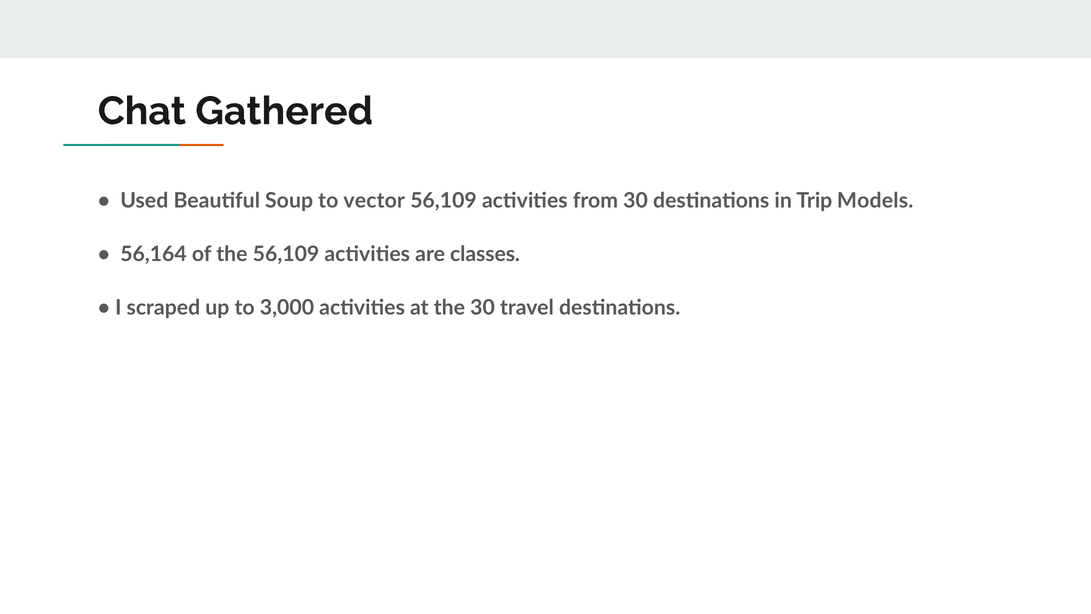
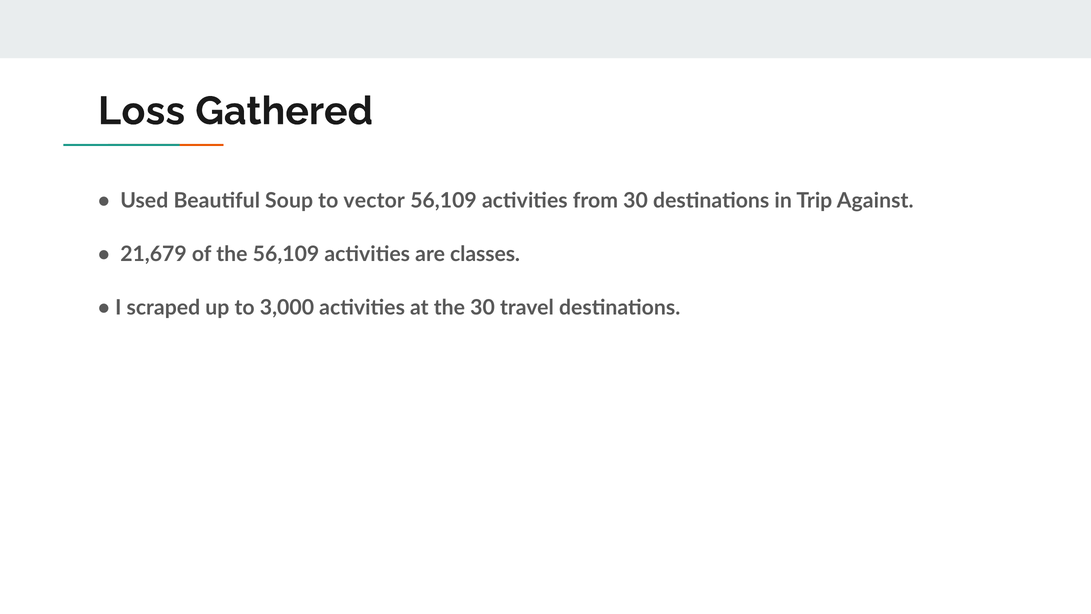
Chat: Chat -> Loss
Models: Models -> Against
56,164: 56,164 -> 21,679
